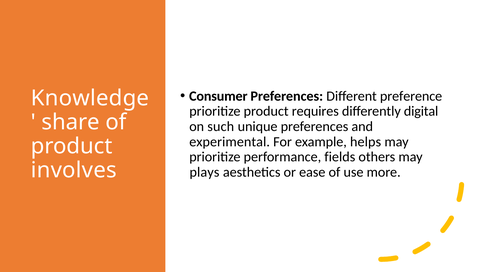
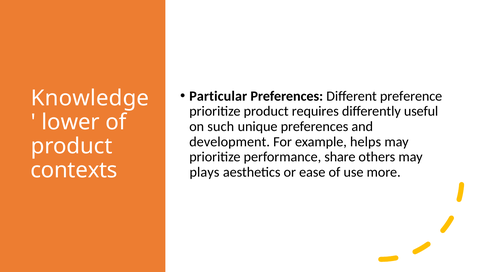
Consumer: Consumer -> Particular
digital: digital -> useful
share: share -> lower
experimental: experimental -> development
fields: fields -> share
involves: involves -> contexts
